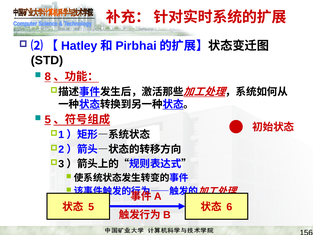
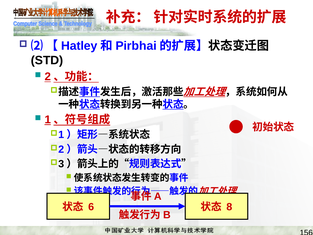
8: 8 -> 2
5 at (48, 120): 5 -> 1
5 at (91, 207): 5 -> 6
6: 6 -> 8
